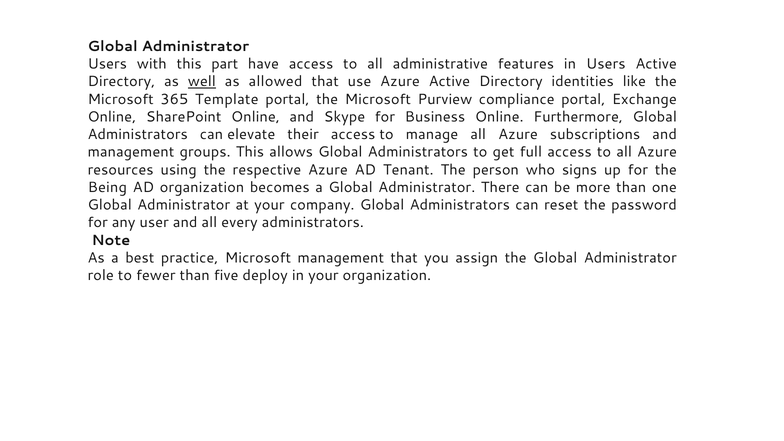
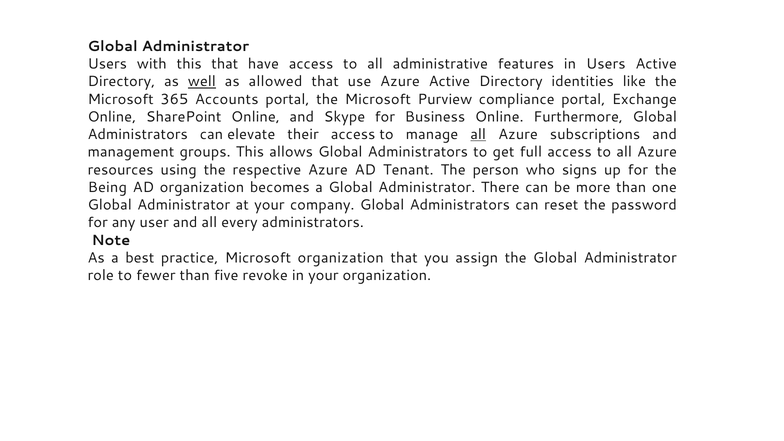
this part: part -> that
Template: Template -> Accounts
all at (478, 134) underline: none -> present
Microsoft management: management -> organization
deploy: deploy -> revoke
